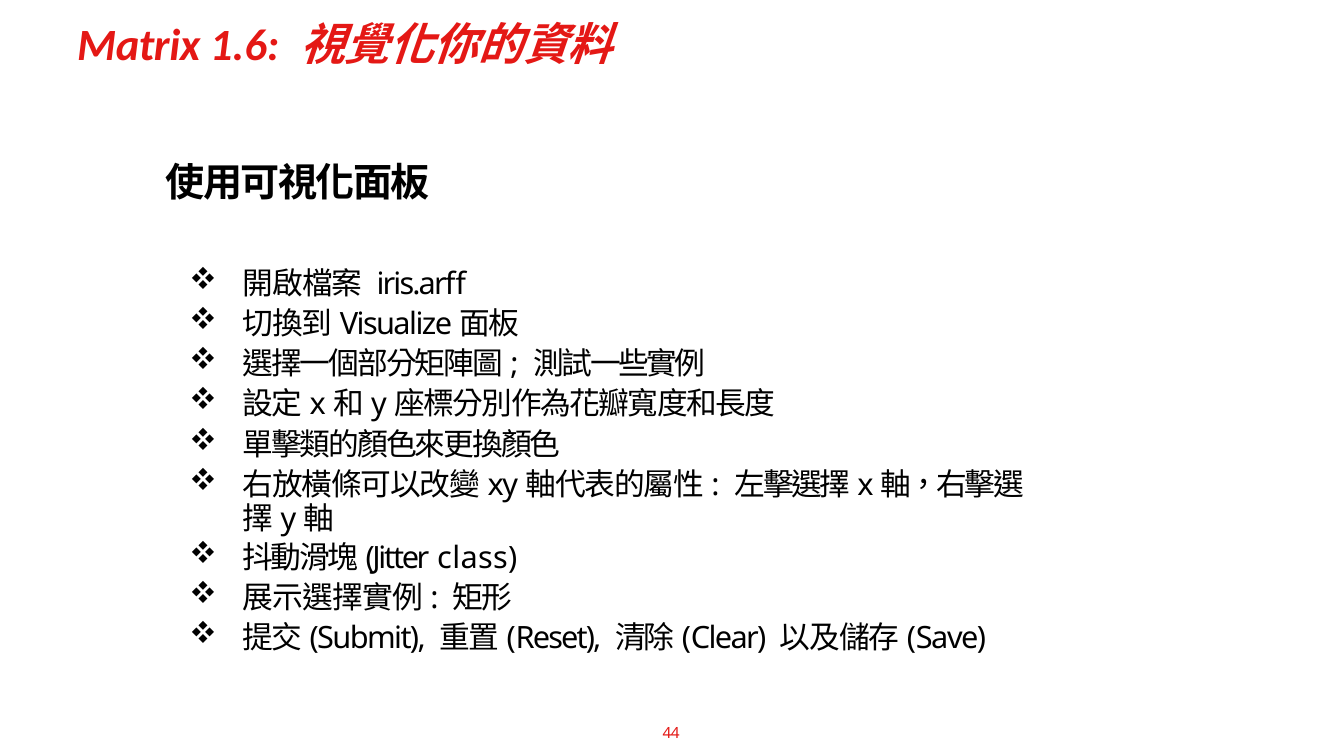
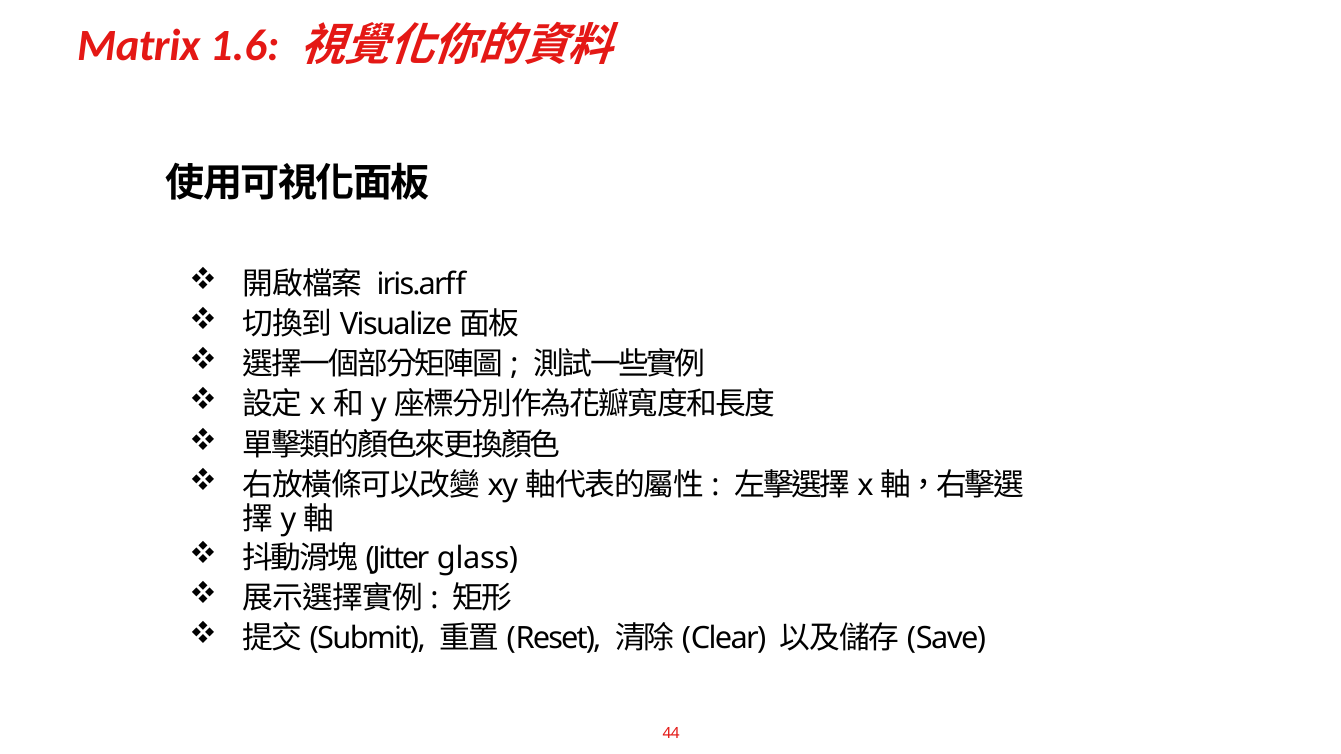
class: class -> glass
